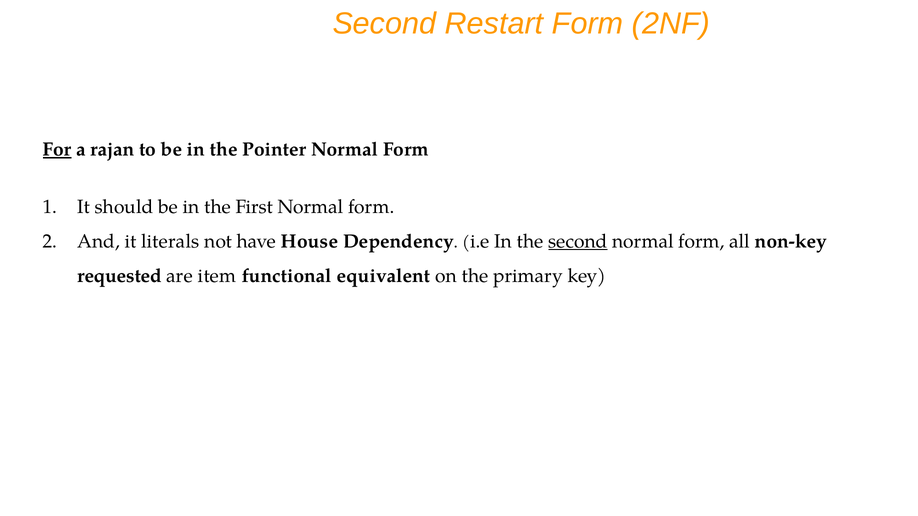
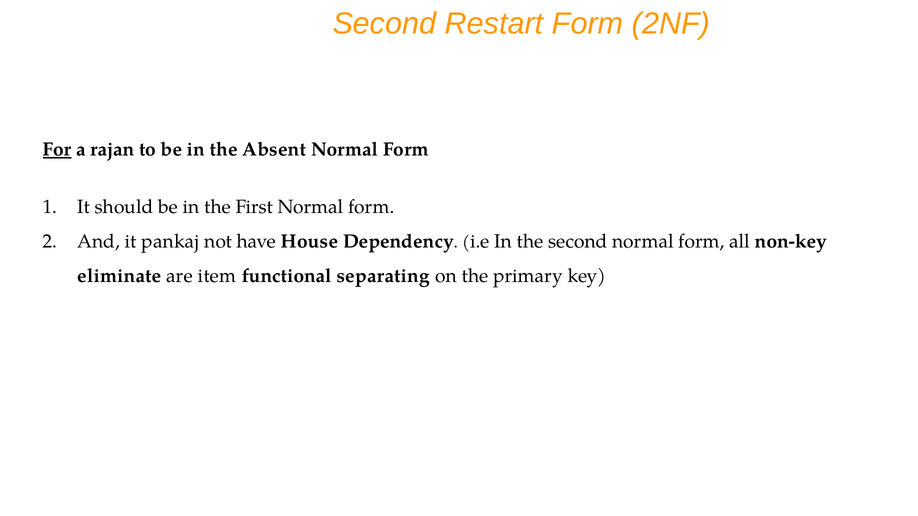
Pointer: Pointer -> Absent
literals: literals -> pankaj
second at (578, 241) underline: present -> none
requested: requested -> eliminate
equivalent: equivalent -> separating
